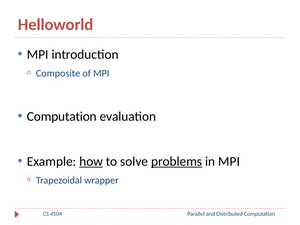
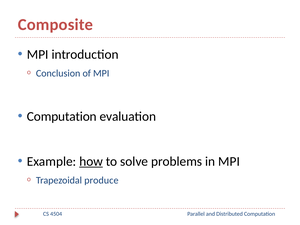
Helloworld: Helloworld -> Composite
Composite: Composite -> Conclusion
problems underline: present -> none
wrapper: wrapper -> produce
